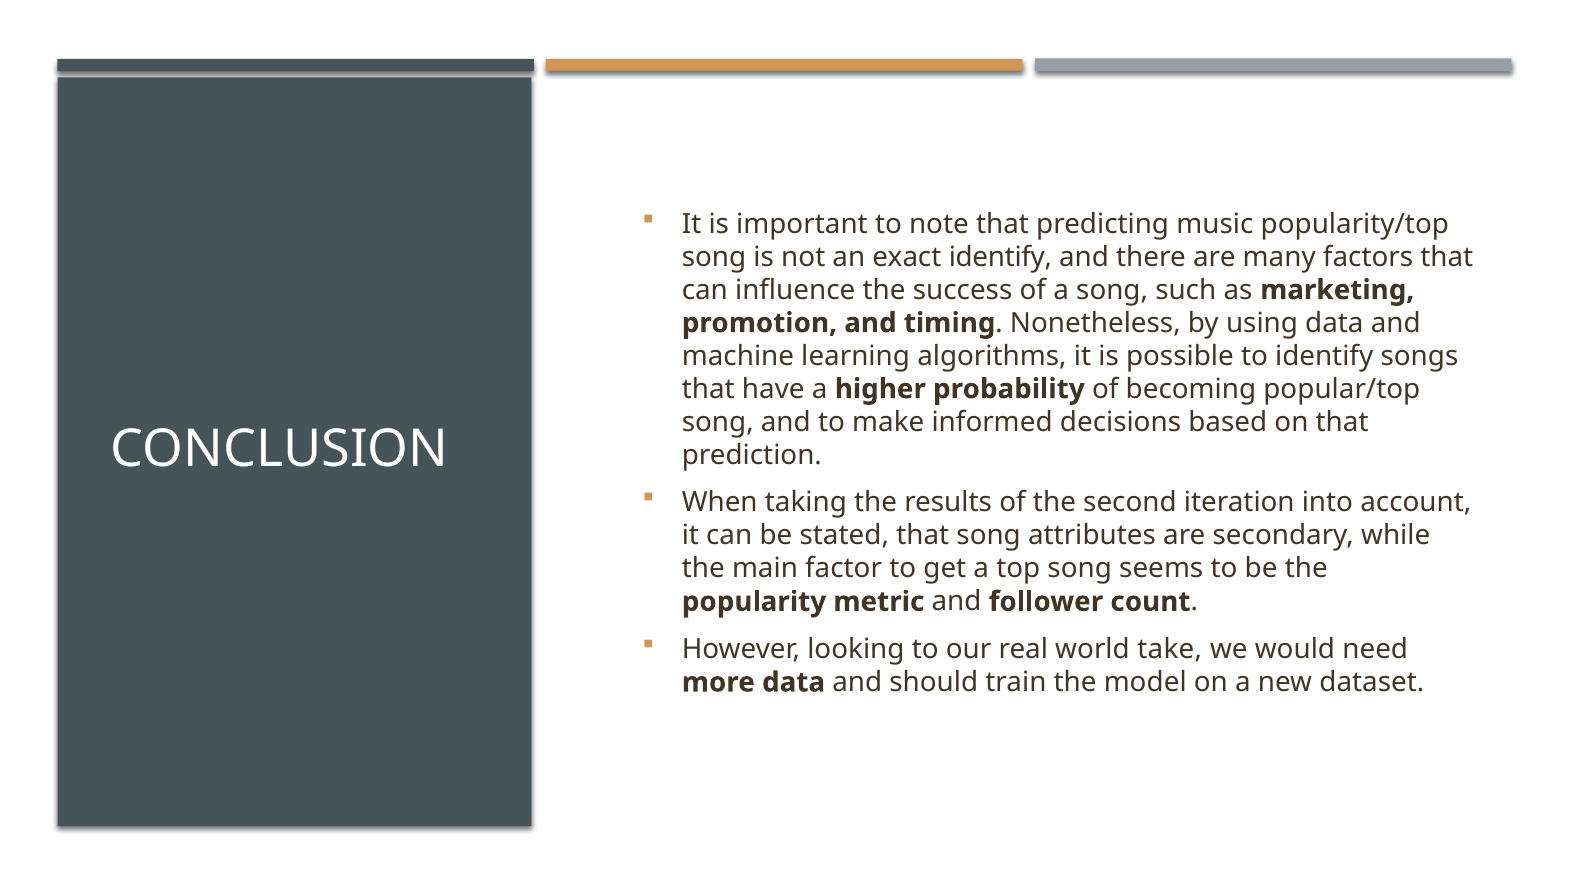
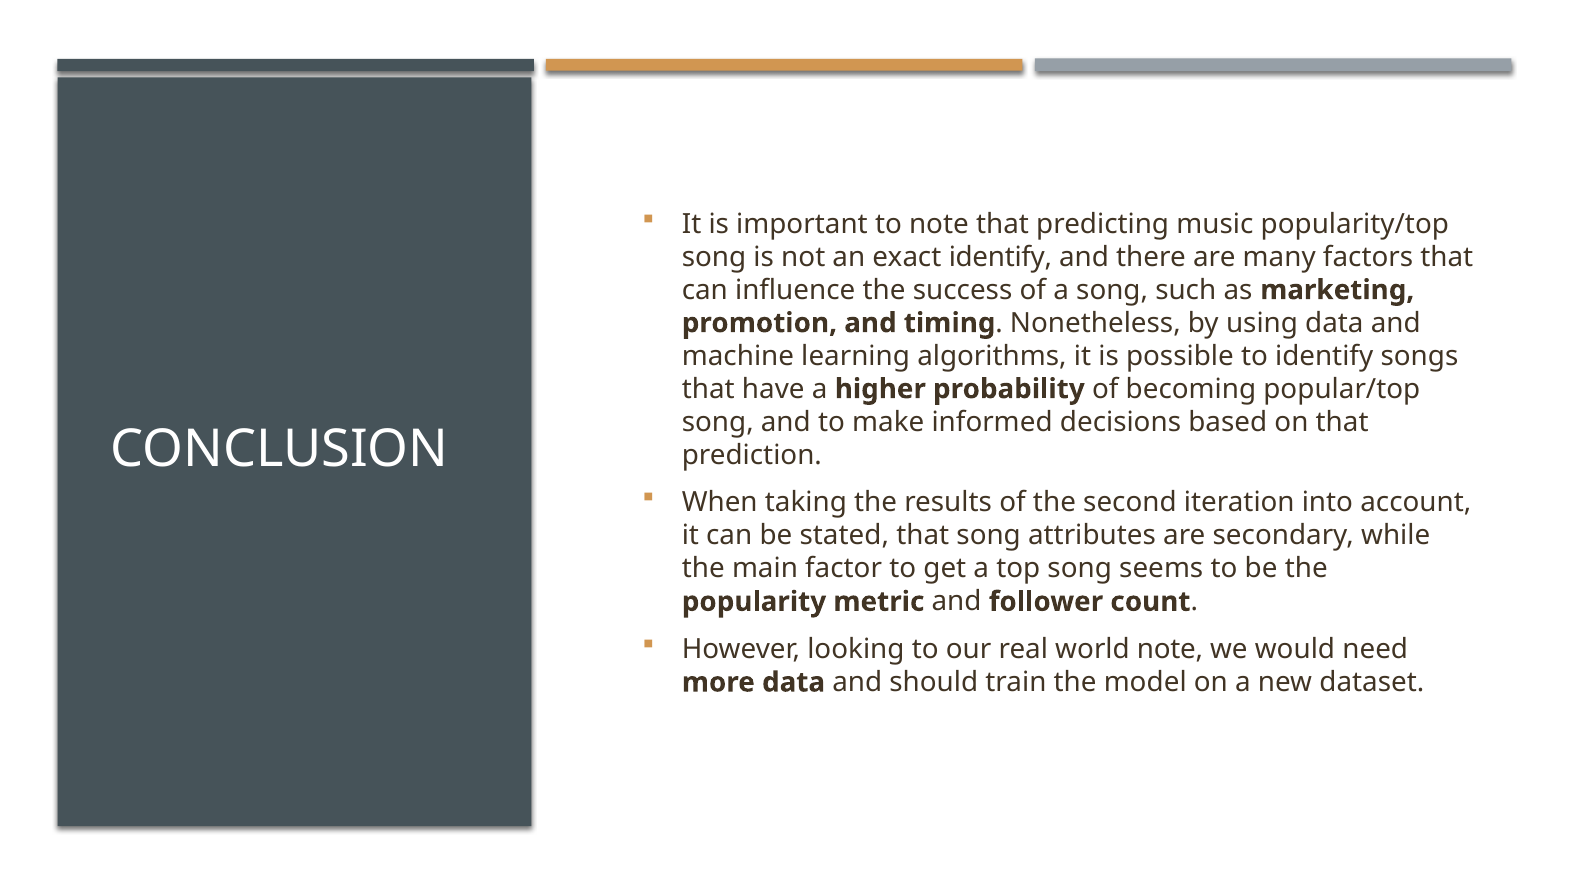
world take: take -> note
